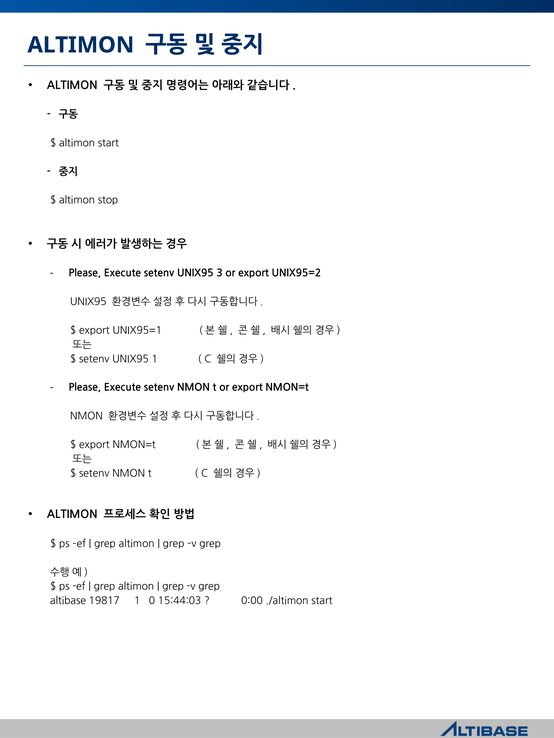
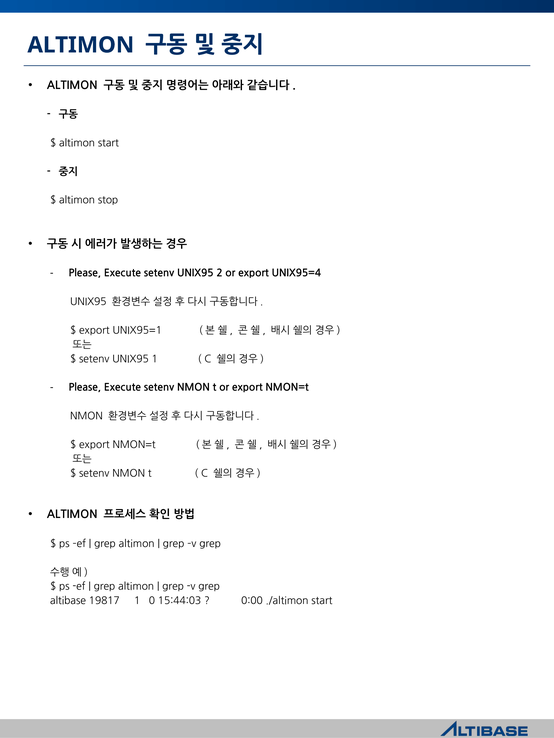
3: 3 -> 2
UNIX95=2: UNIX95=2 -> UNIX95=4
